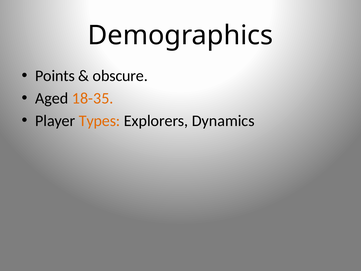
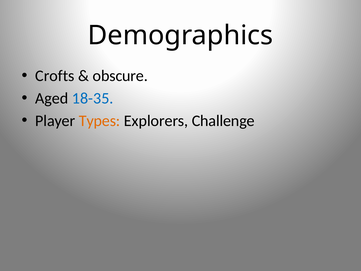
Points: Points -> Crofts
18-35 colour: orange -> blue
Dynamics: Dynamics -> Challenge
